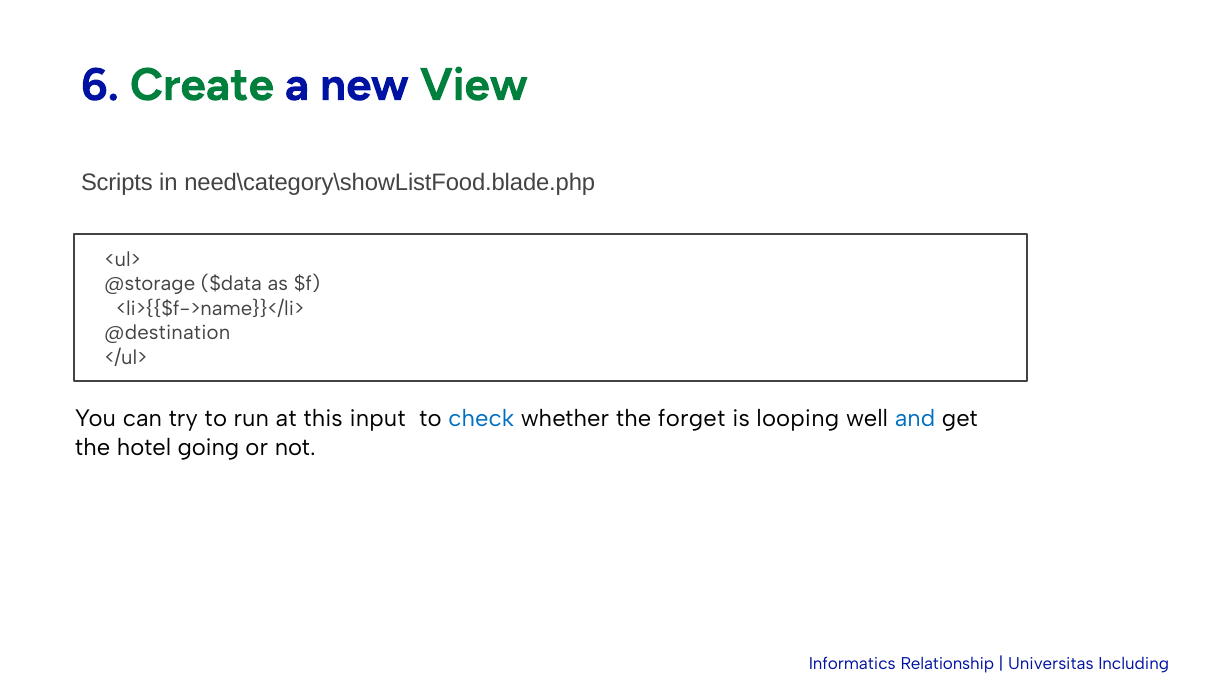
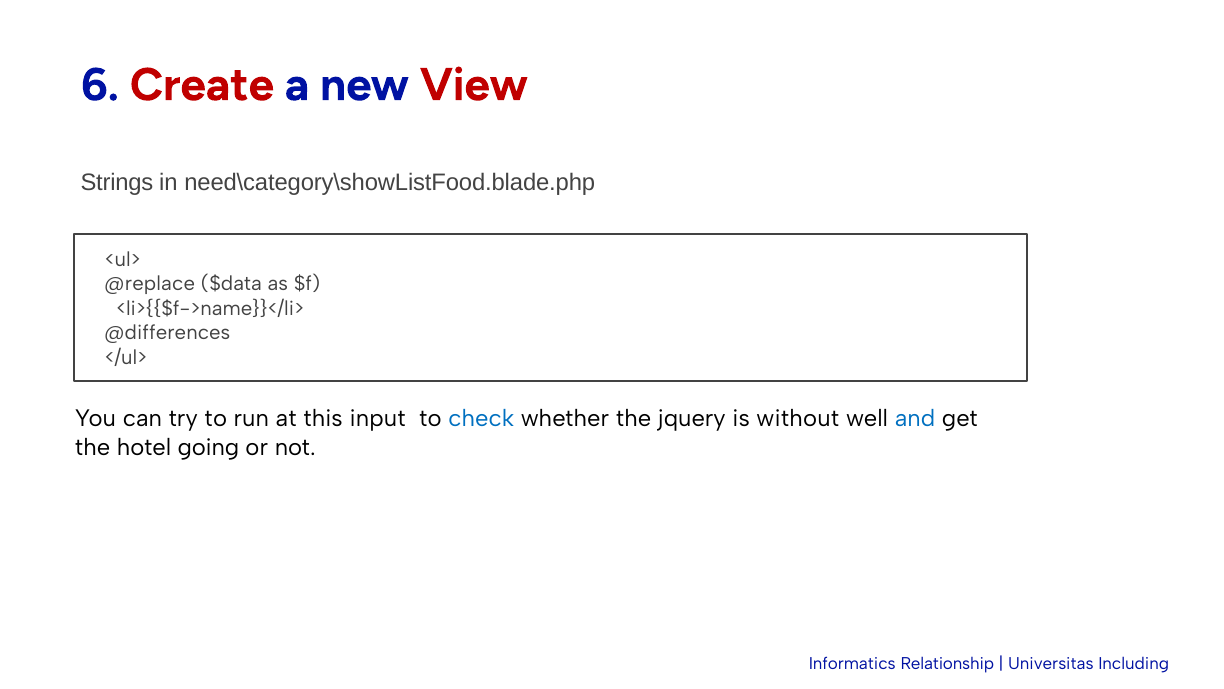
Create colour: green -> red
View colour: green -> red
Scripts: Scripts -> Strings
@storage: @storage -> @replace
@destination: @destination -> @differences
forget: forget -> jquery
looping: looping -> without
